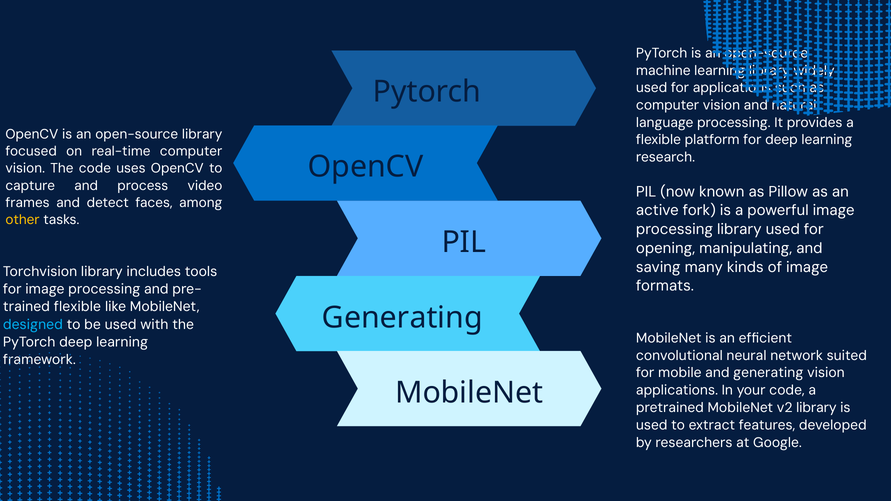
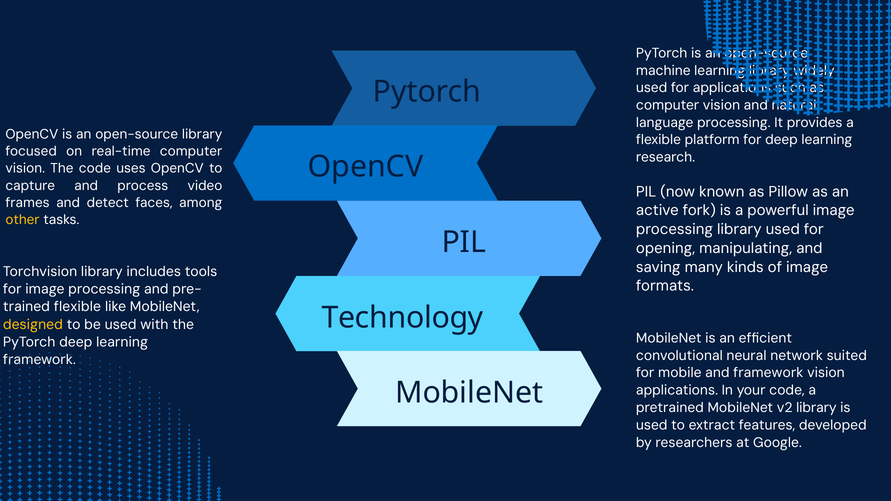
Generating at (402, 318): Generating -> Technology
designed colour: light blue -> yellow
and generating: generating -> framework
